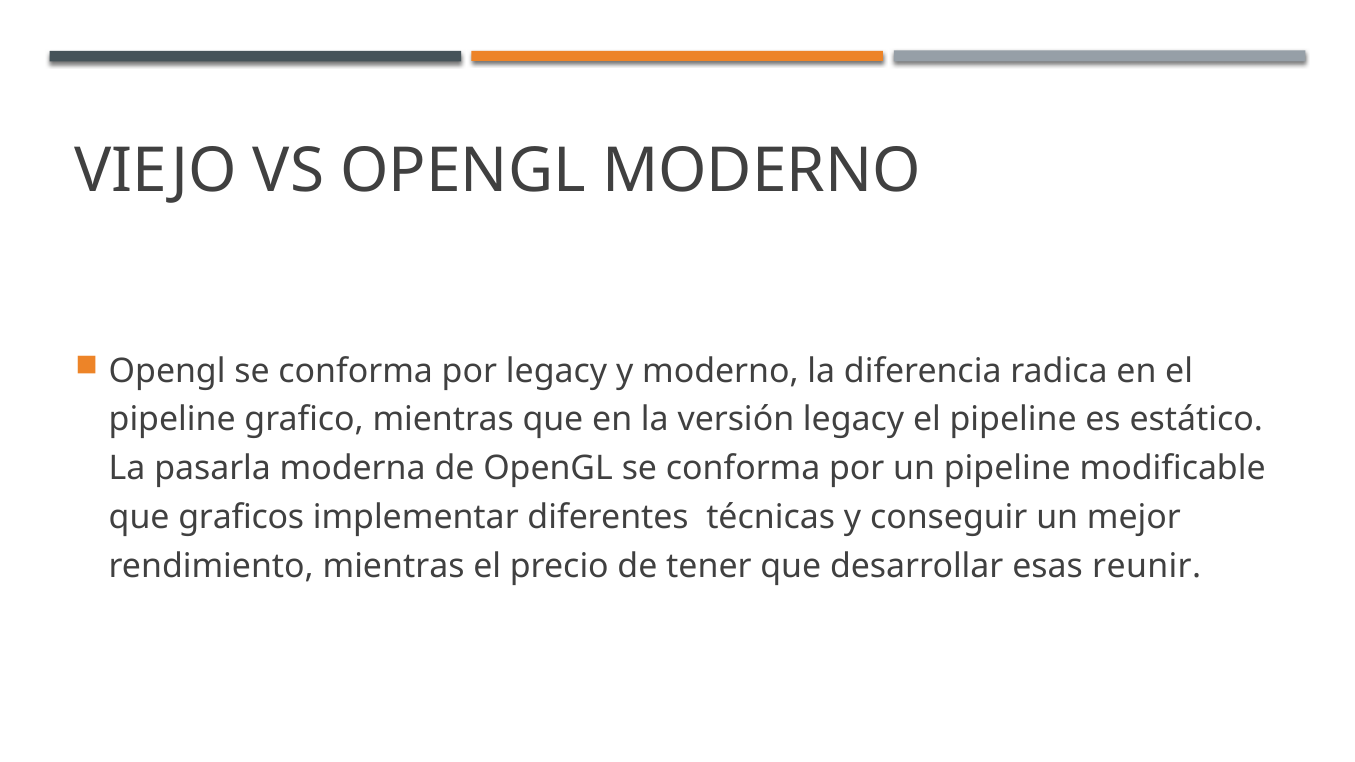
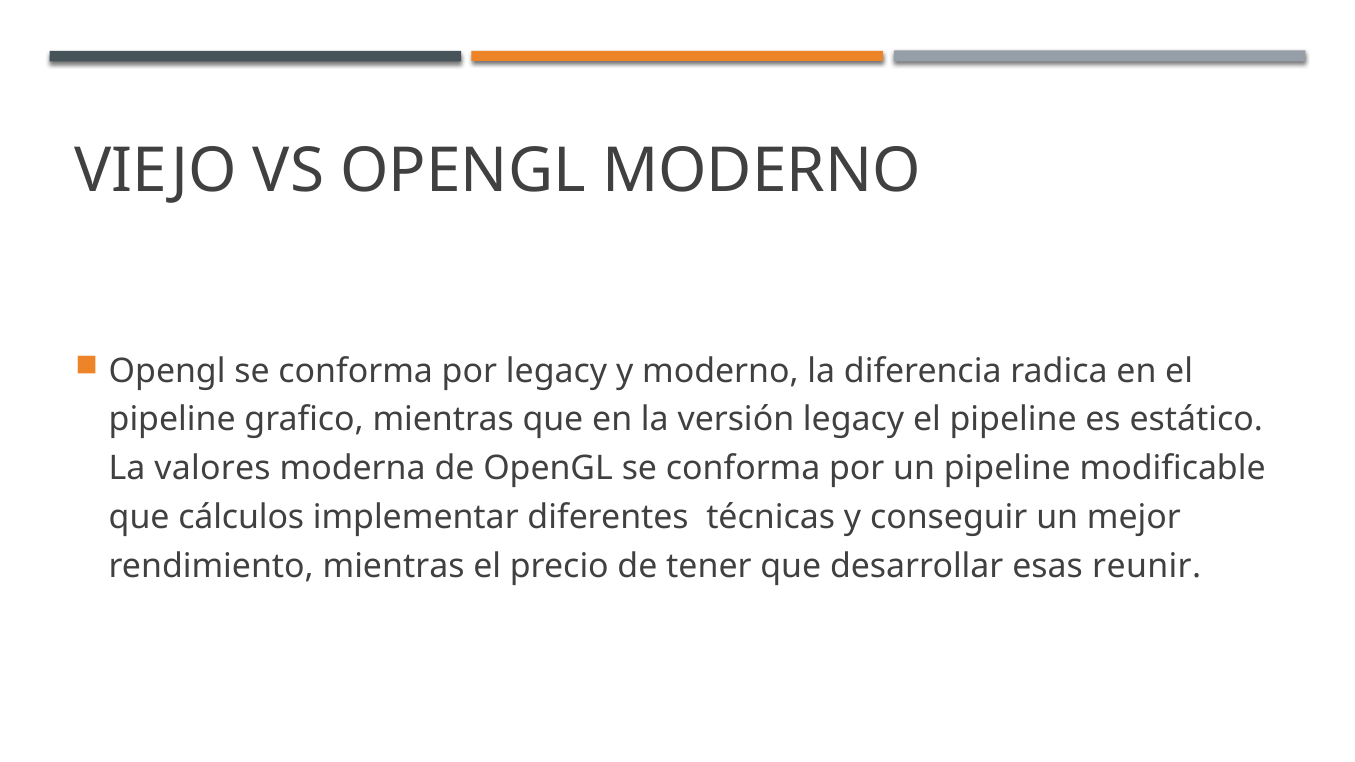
pasarla: pasarla -> valores
graficos: graficos -> cálculos
